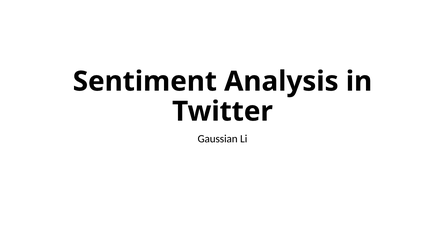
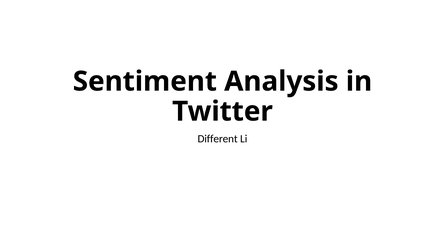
Gaussian: Gaussian -> Different
